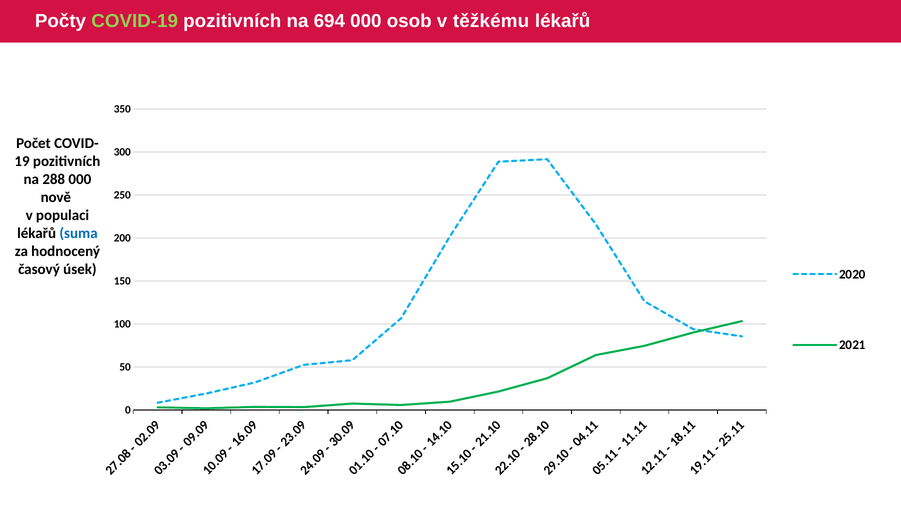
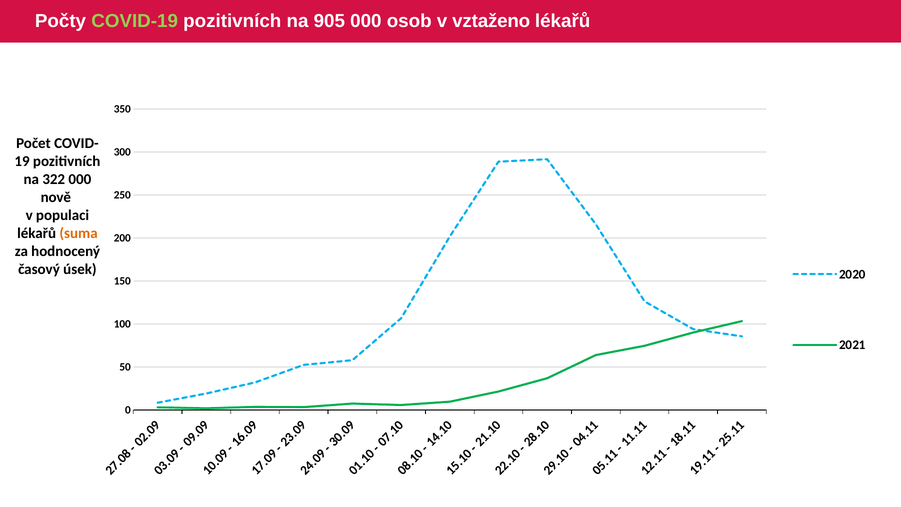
694: 694 -> 905
těžkému: těžkému -> vztaženo
288: 288 -> 322
suma colour: blue -> orange
